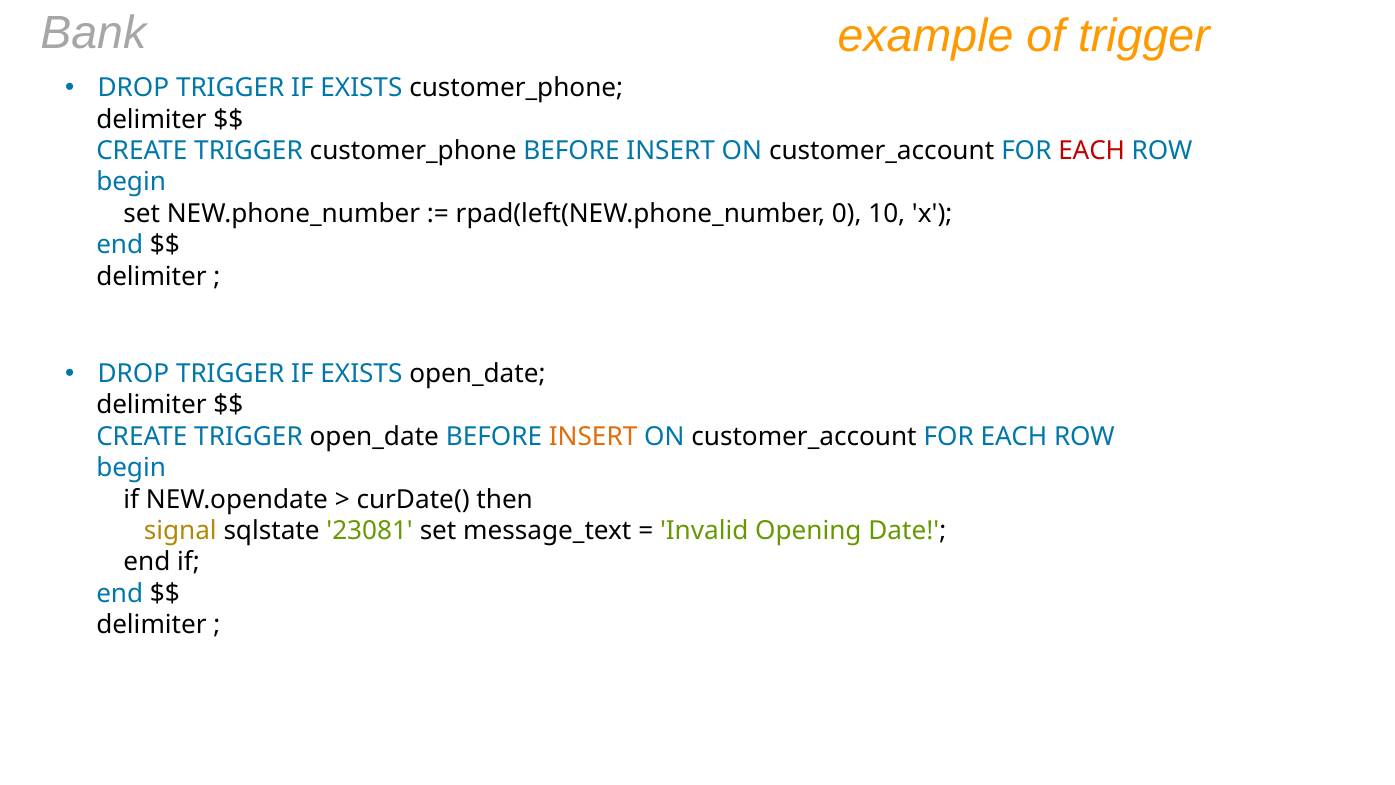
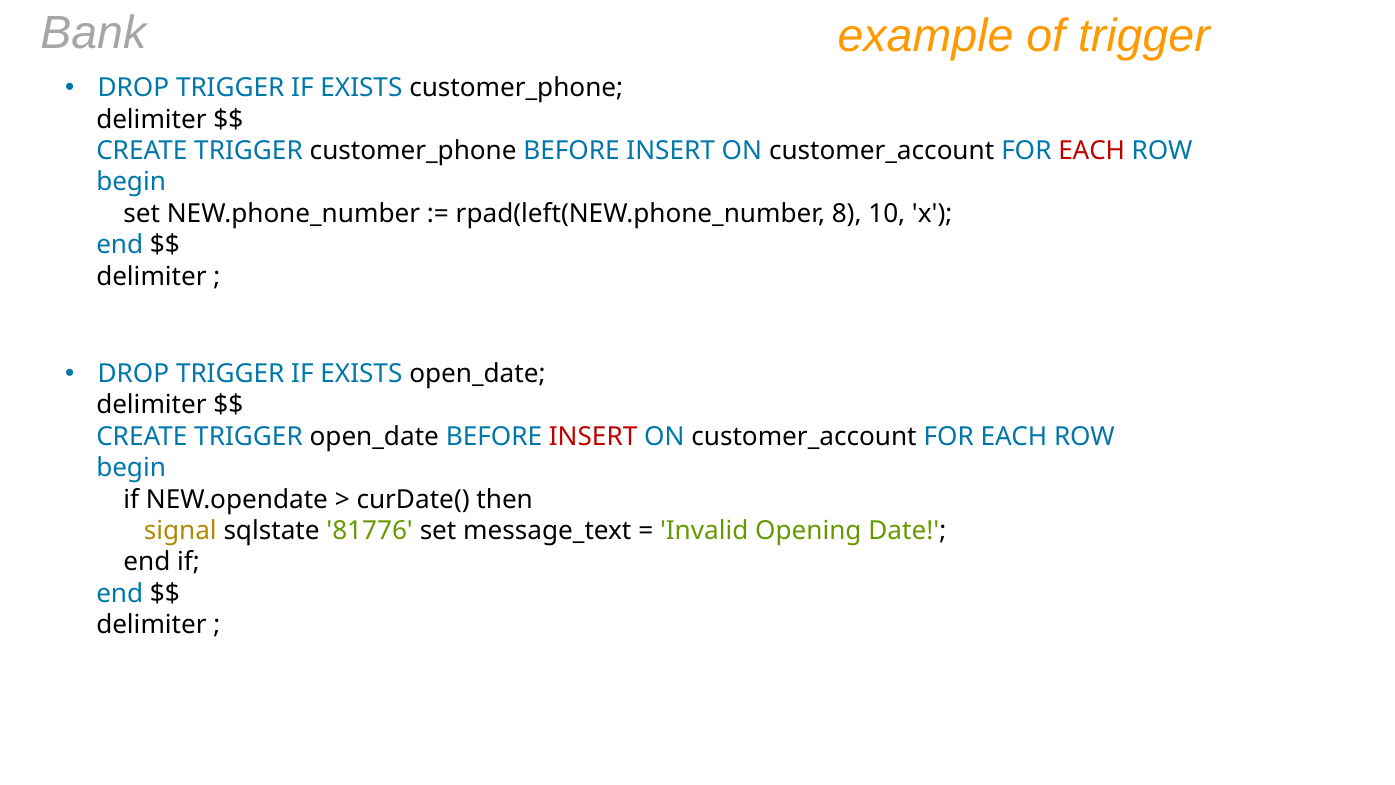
0: 0 -> 8
INSERT at (593, 437) colour: orange -> red
23081: 23081 -> 81776
